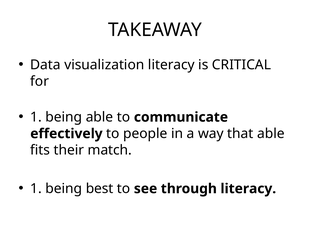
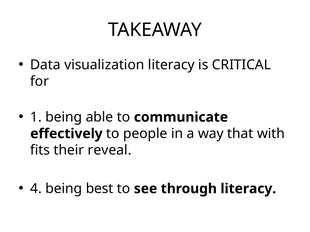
that able: able -> with
match: match -> reveal
1 at (36, 189): 1 -> 4
